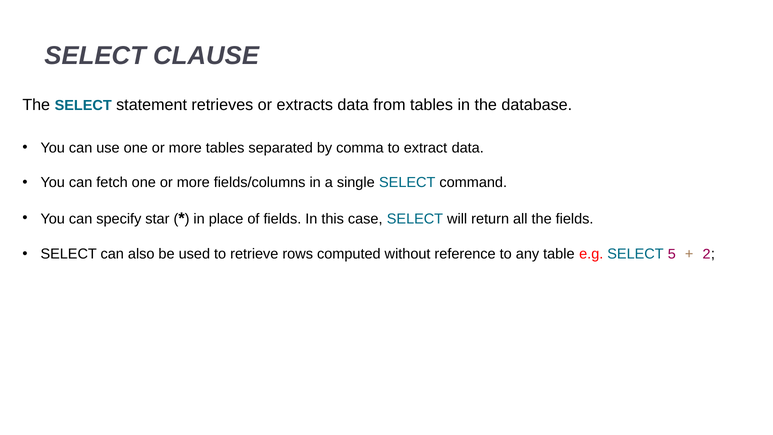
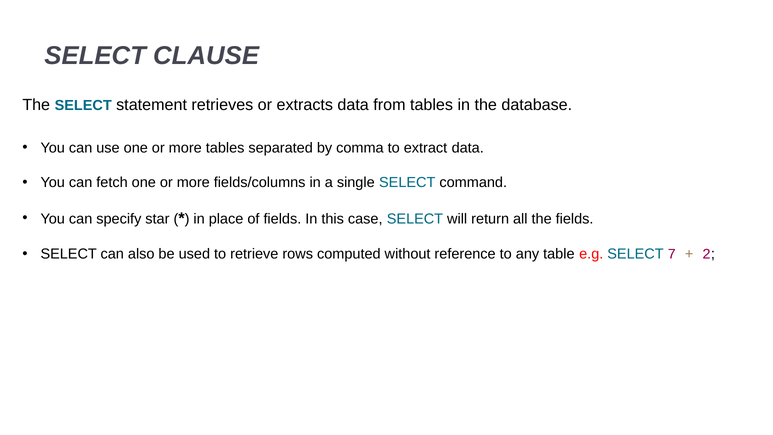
5: 5 -> 7
